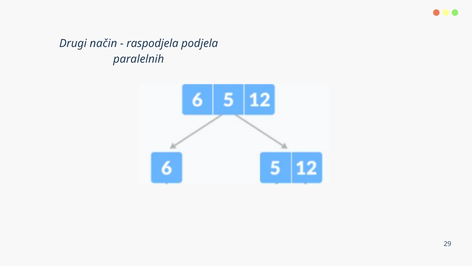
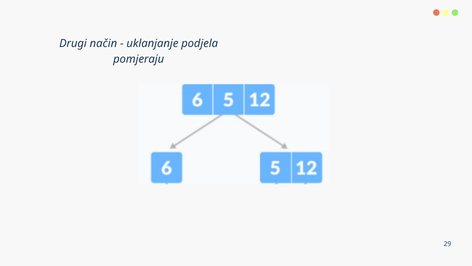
raspodjela: raspodjela -> uklanjanje
paralelnih: paralelnih -> pomjeraju
